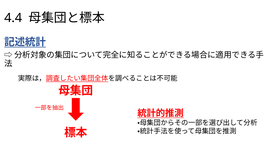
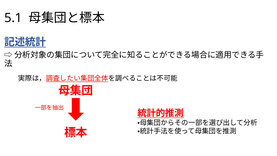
4.4: 4.4 -> 5.1
